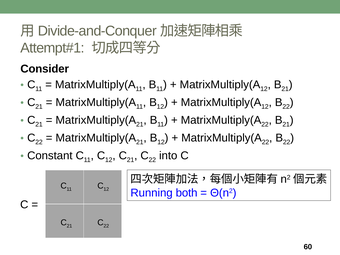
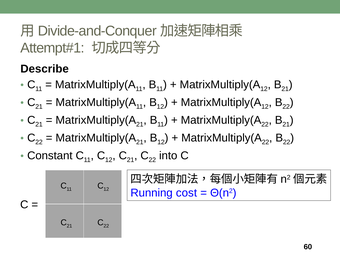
Consider: Consider -> Describe
both: both -> cost
